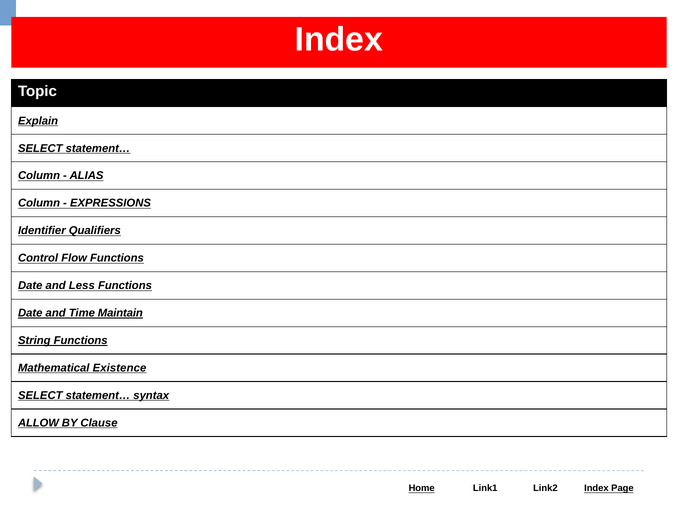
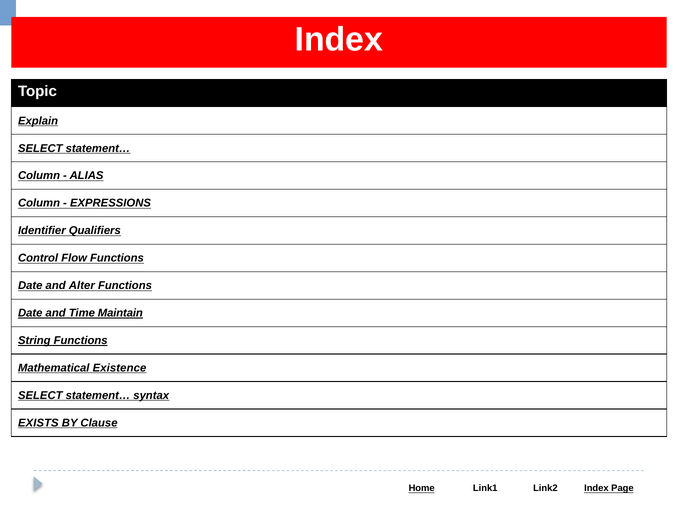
Less: Less -> Alter
ALLOW: ALLOW -> EXISTS
